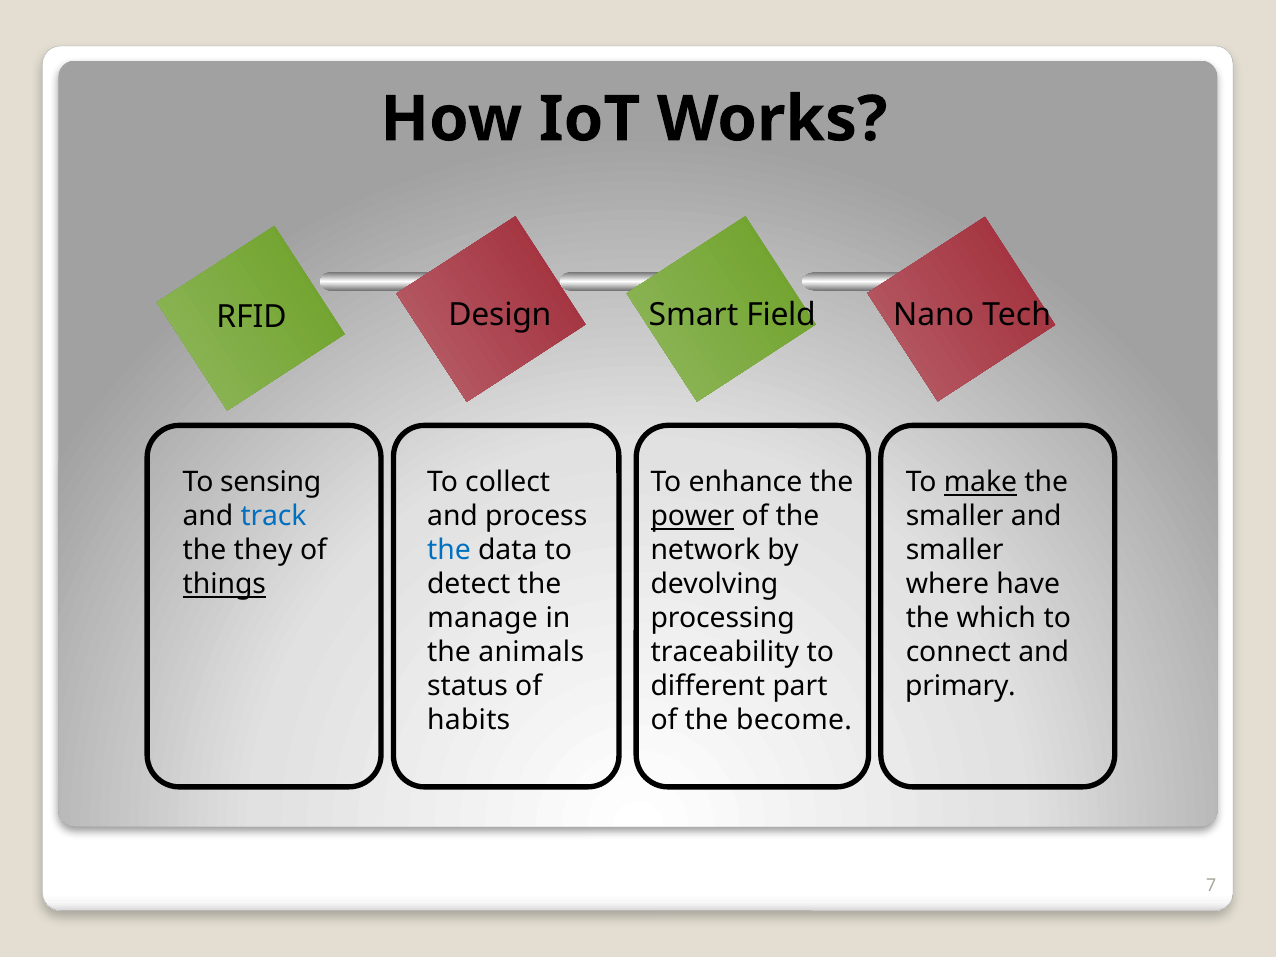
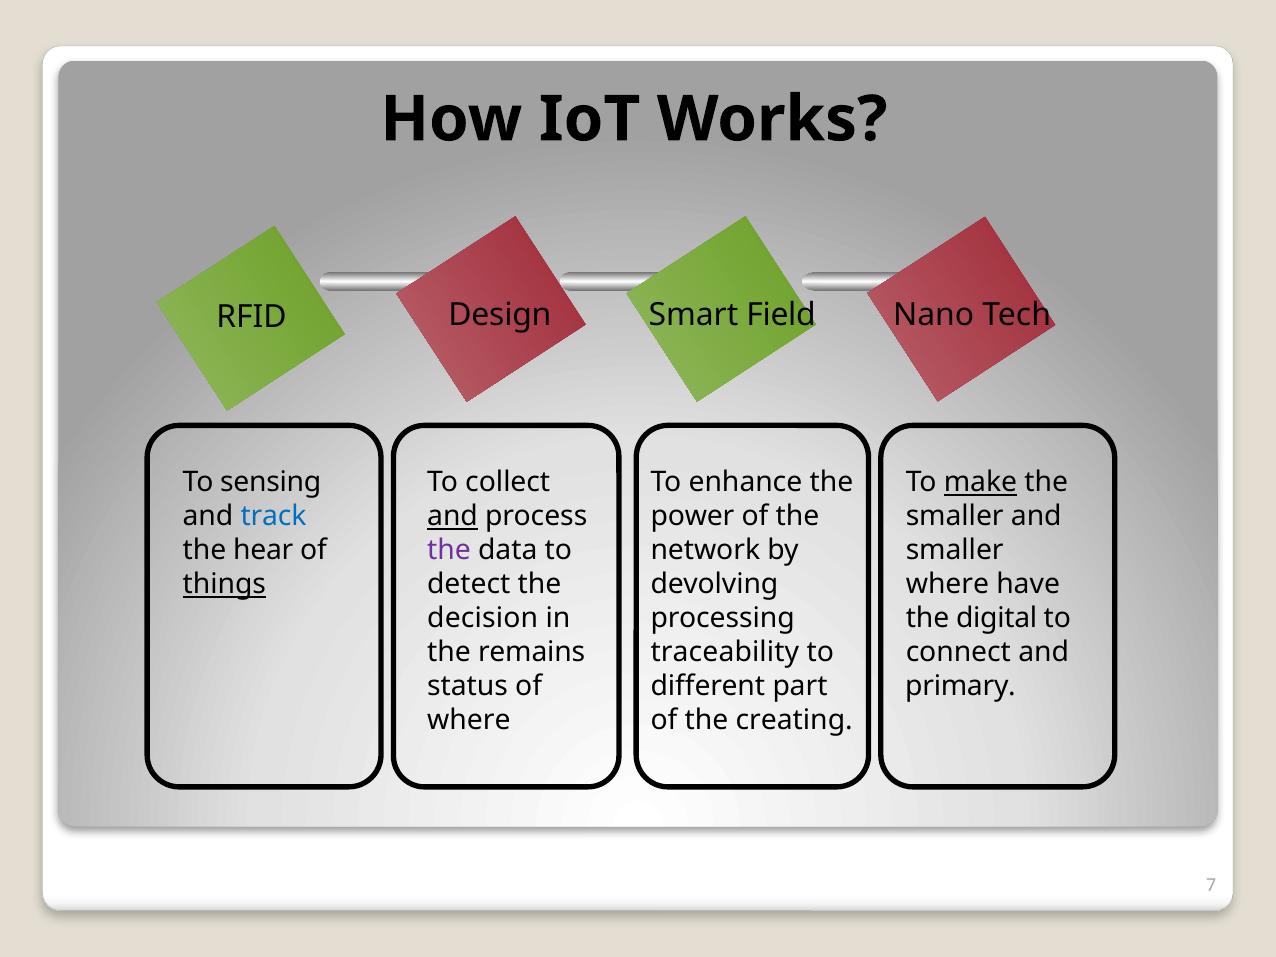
and at (453, 516) underline: none -> present
power underline: present -> none
they: they -> hear
the at (449, 550) colour: blue -> purple
manage: manage -> decision
which: which -> digital
animals: animals -> remains
habits at (469, 721): habits -> where
become: become -> creating
